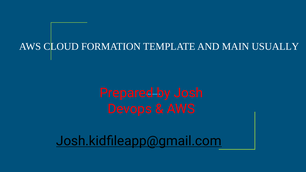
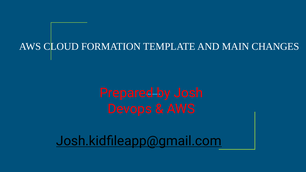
USUALLY: USUALLY -> CHANGES
